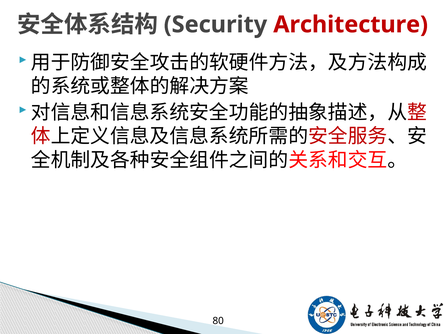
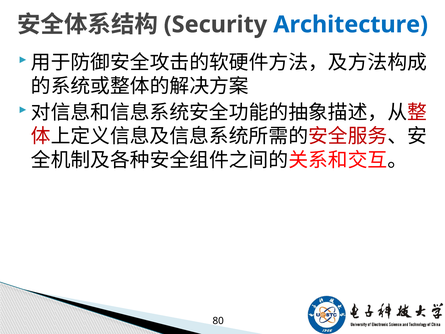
Architecture colour: red -> blue
